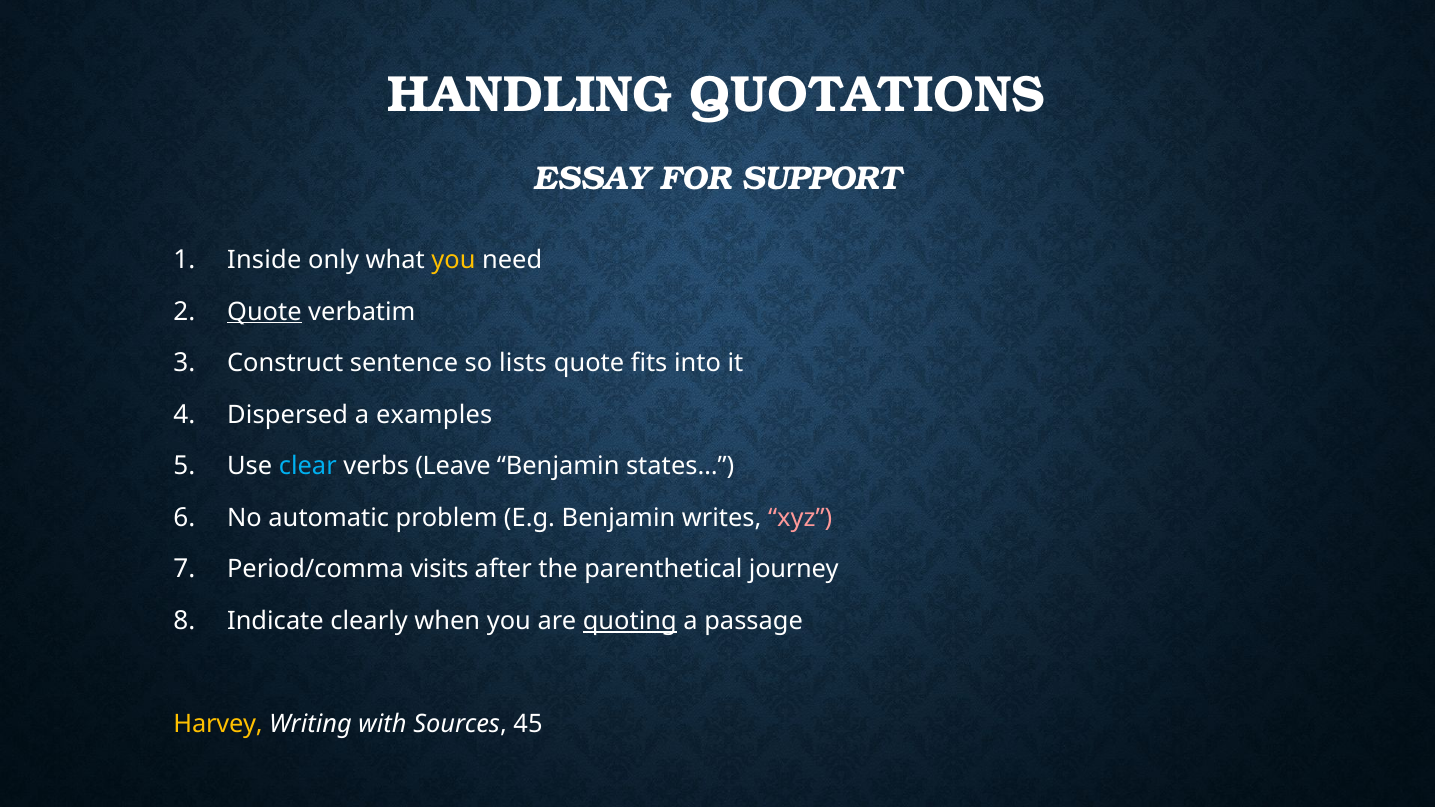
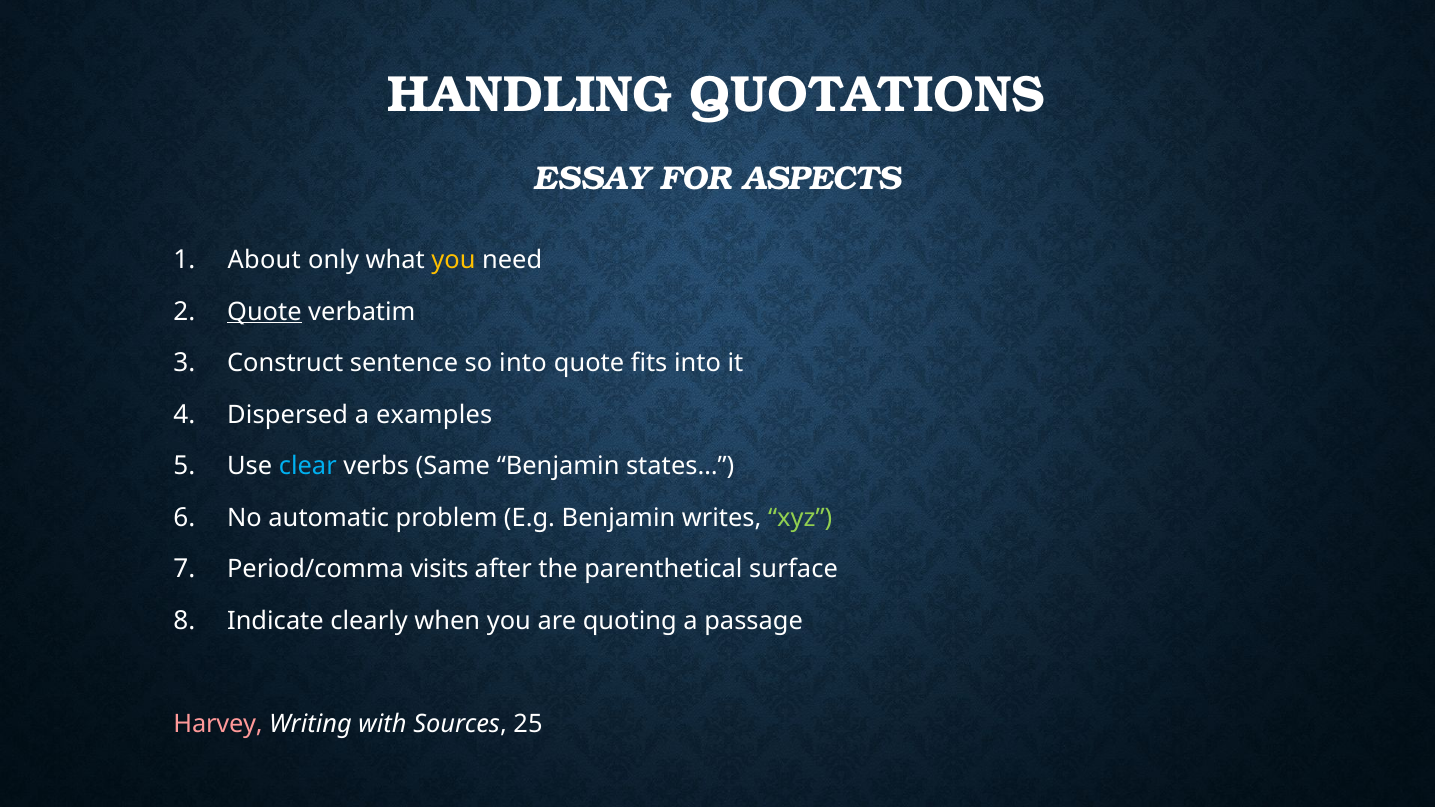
SUPPORT: SUPPORT -> ASPECTS
Inside: Inside -> About
so lists: lists -> into
Leave: Leave -> Same
xyz colour: pink -> light green
journey: journey -> surface
quoting underline: present -> none
Harvey colour: yellow -> pink
45: 45 -> 25
